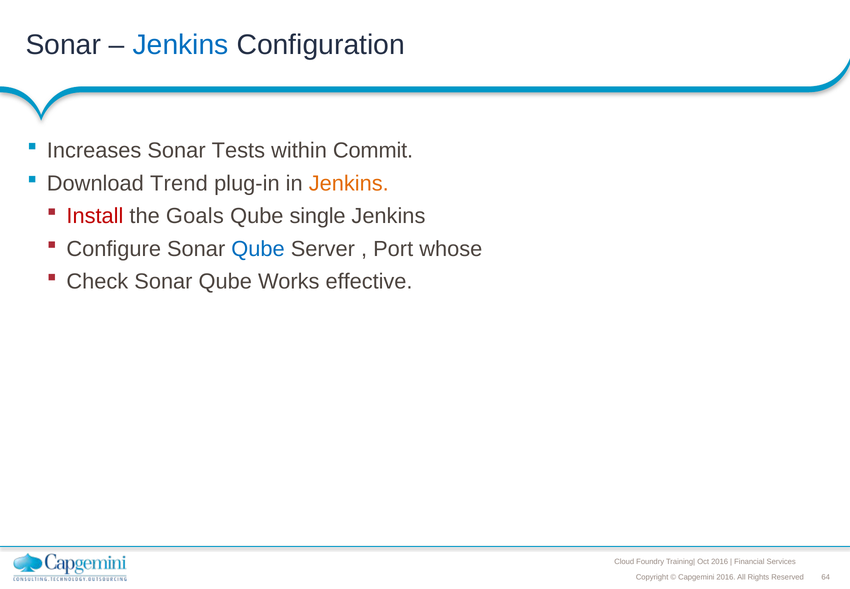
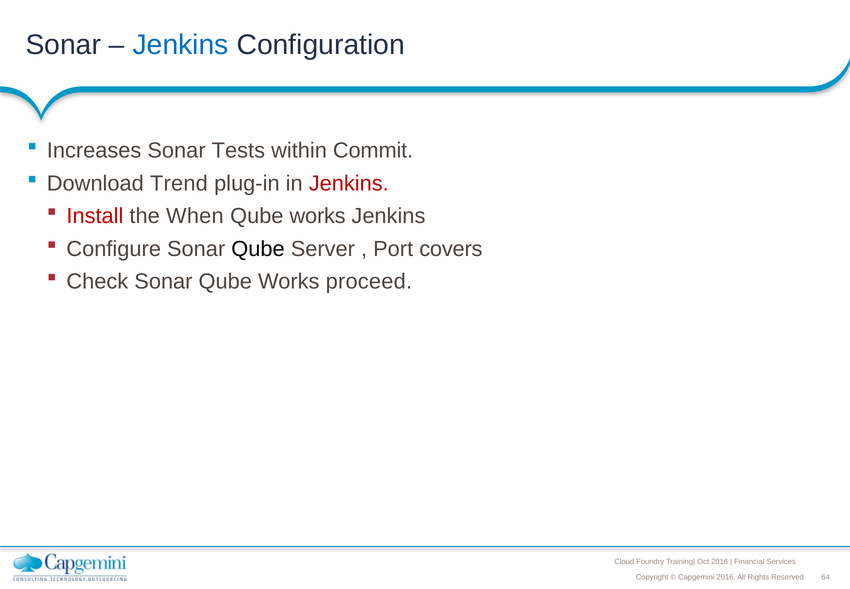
Jenkins at (349, 183) colour: orange -> red
Goals: Goals -> When
single at (318, 216): single -> works
Qube at (258, 249) colour: blue -> black
whose: whose -> covers
effective: effective -> proceed
